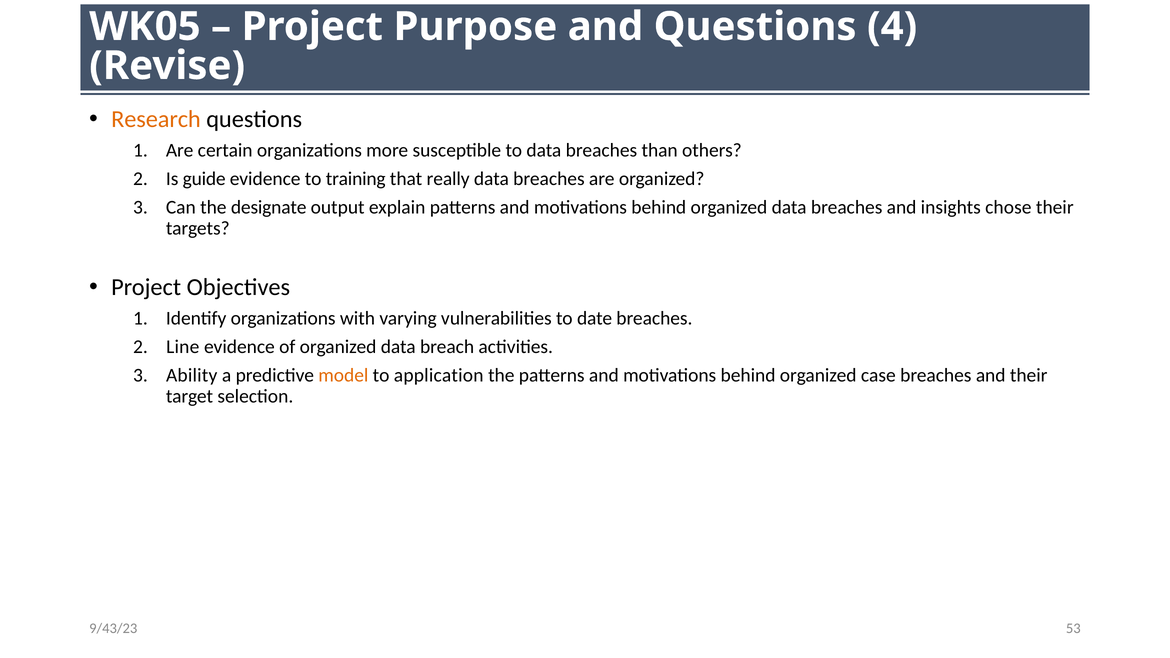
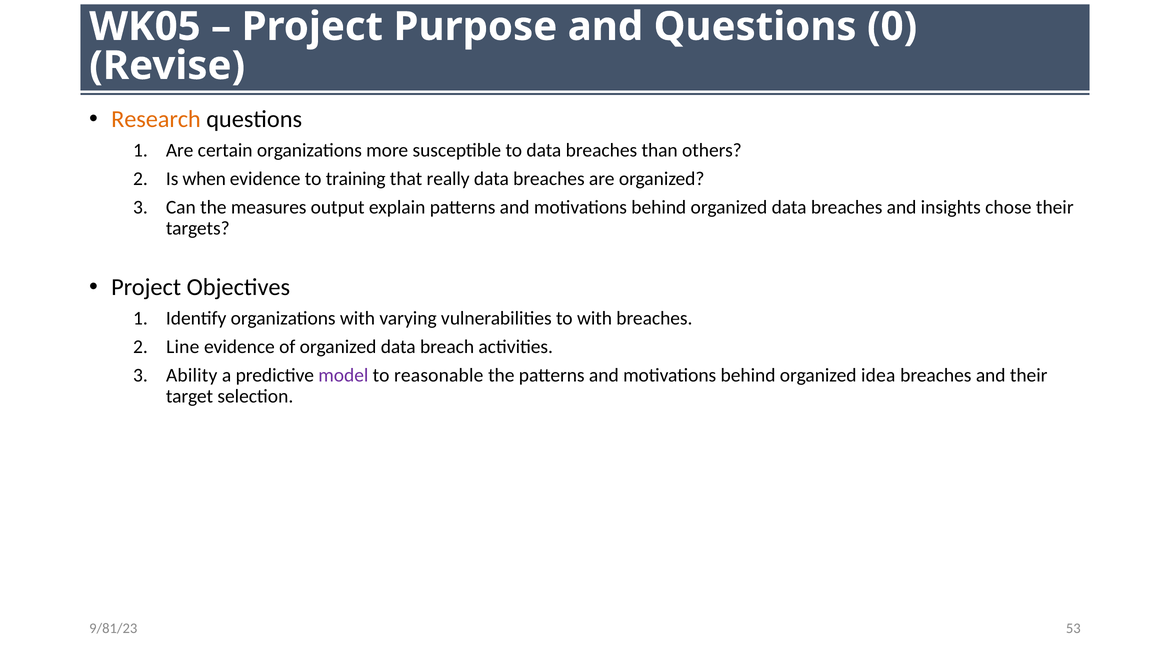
4: 4 -> 0
guide: guide -> when
designate: designate -> measures
to date: date -> with
model colour: orange -> purple
application: application -> reasonable
case: case -> idea
9/43/23: 9/43/23 -> 9/81/23
